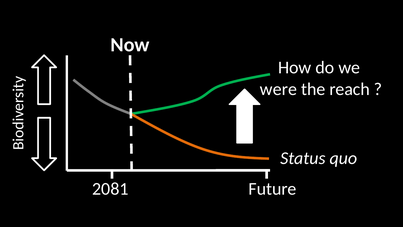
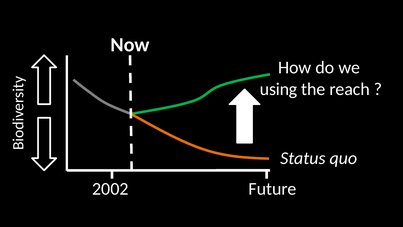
were: were -> using
2081: 2081 -> 2002
